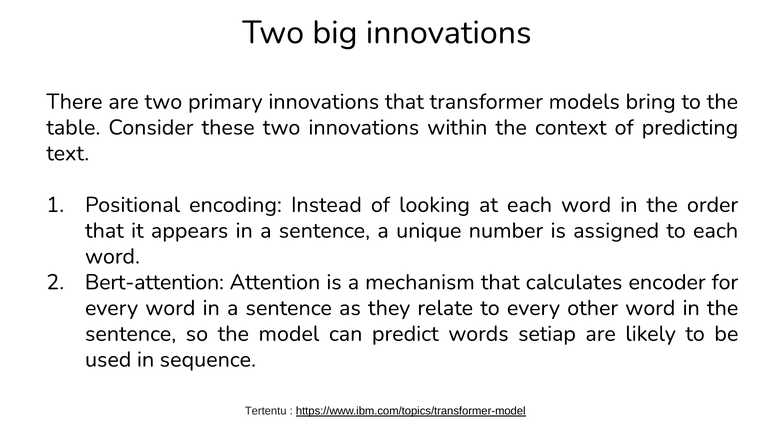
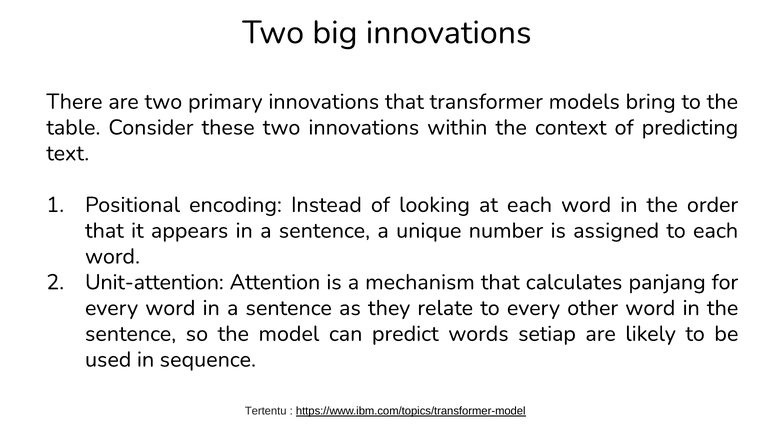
Bert-attention: Bert-attention -> Unit-attention
encoder: encoder -> panjang
